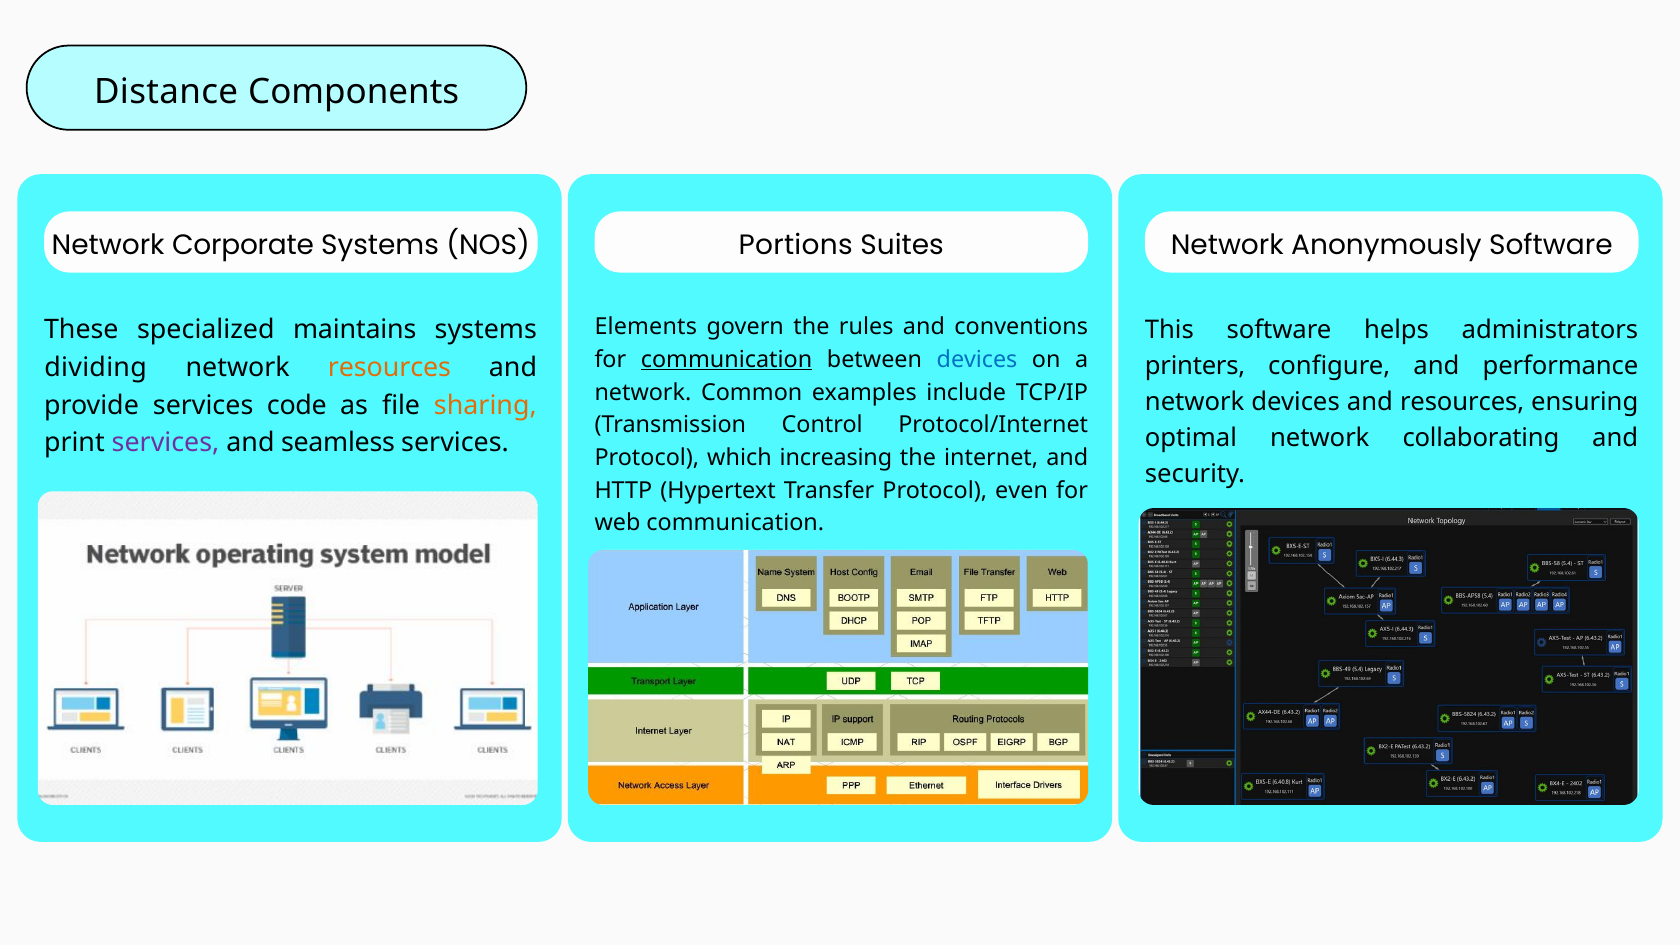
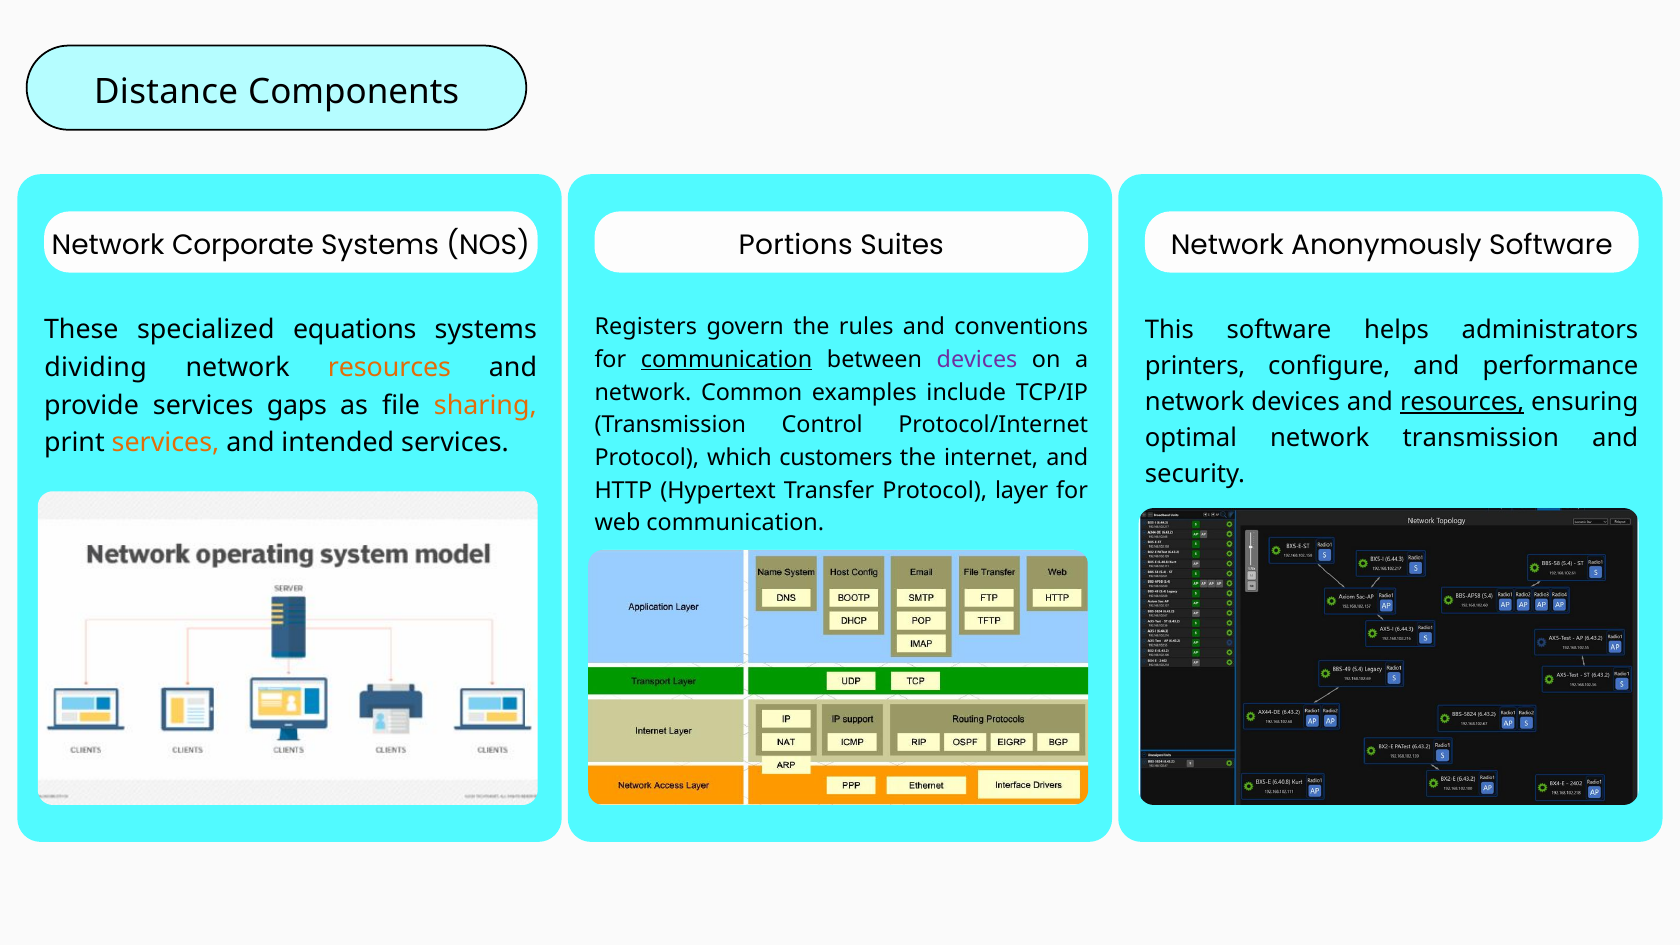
Elements: Elements -> Registers
maintains: maintains -> equations
devices at (977, 360) colour: blue -> purple
resources at (1462, 402) underline: none -> present
code: code -> gaps
network collaborating: collaborating -> transmission
services at (166, 443) colour: purple -> orange
seamless: seamless -> intended
increasing: increasing -> customers
even: even -> layer
